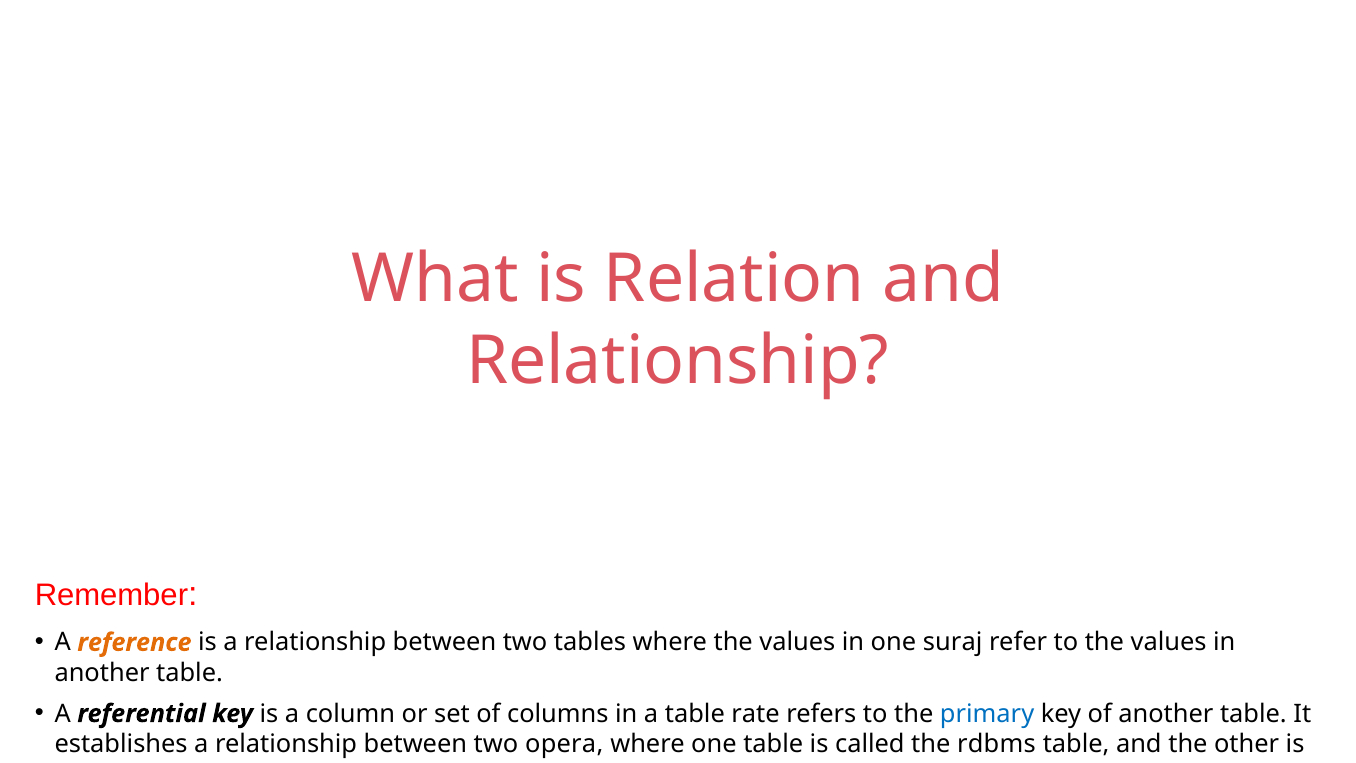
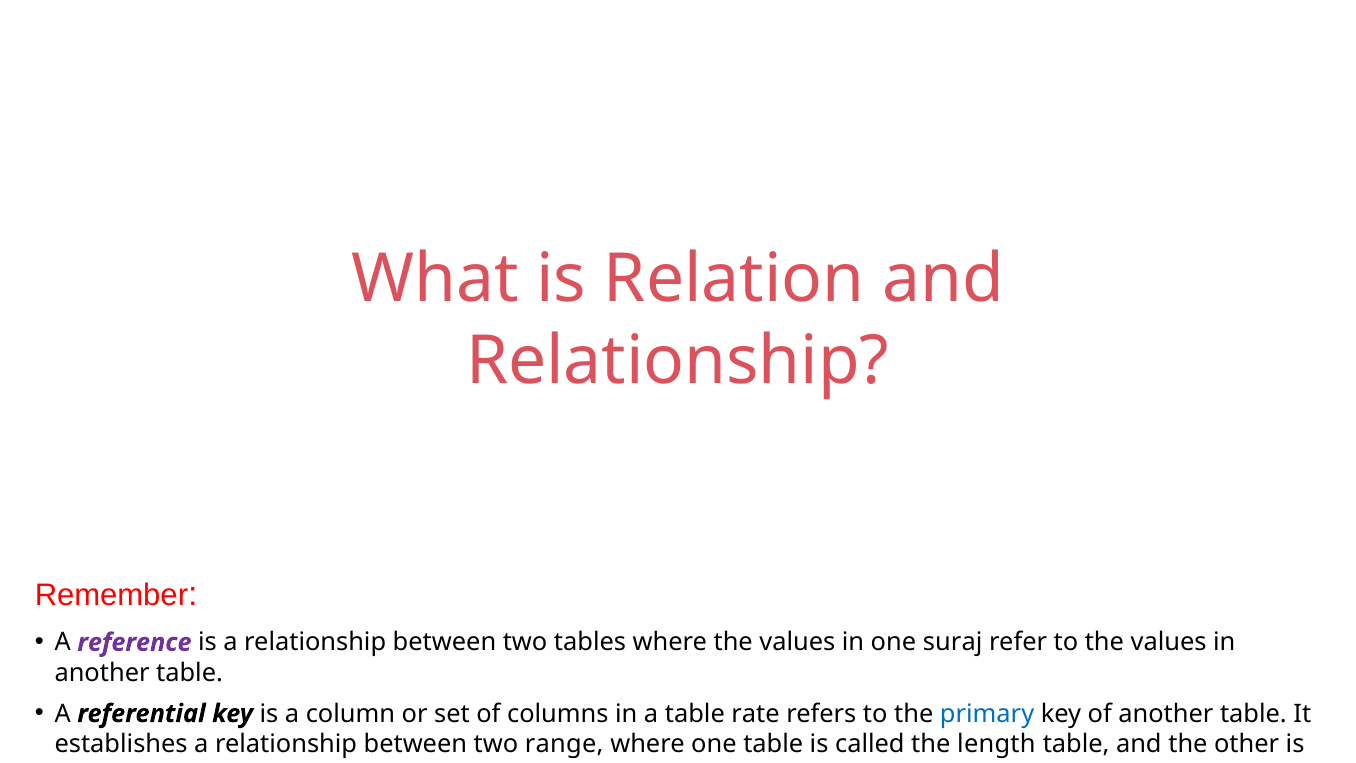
reference colour: orange -> purple
opera: opera -> range
rdbms: rdbms -> length
